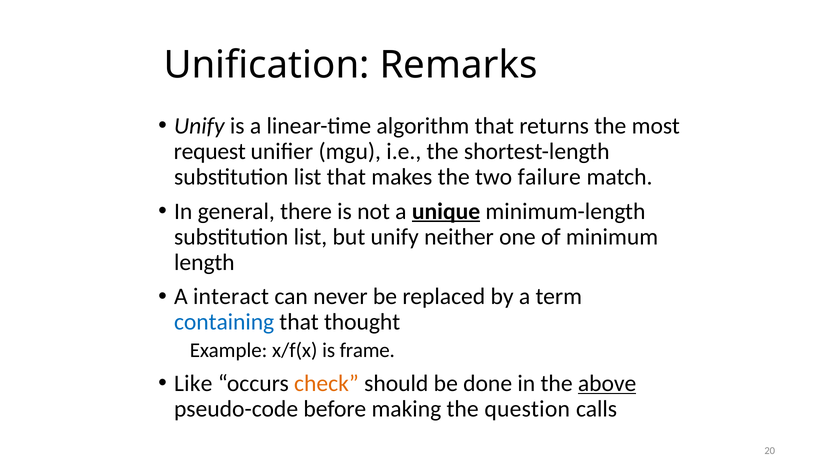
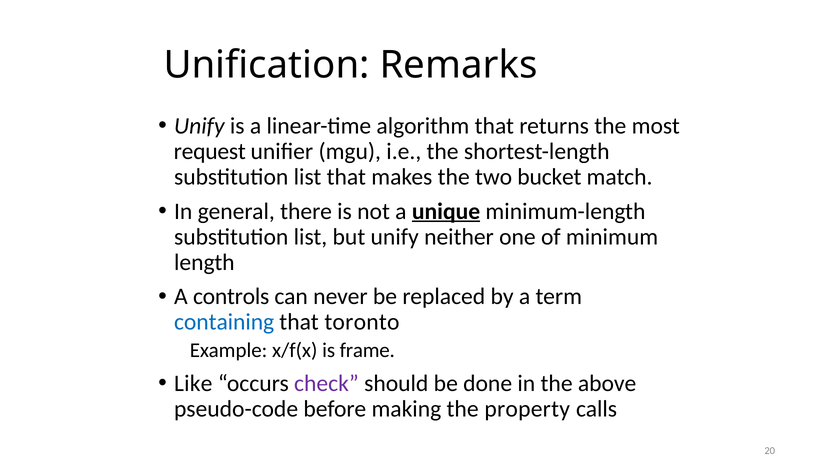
failure: failure -> bucket
interact: interact -> controls
thought: thought -> toronto
check colour: orange -> purple
above underline: present -> none
question: question -> property
